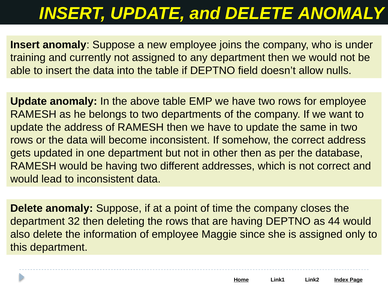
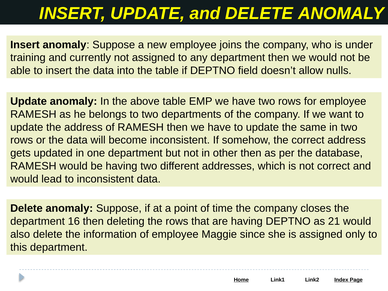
32: 32 -> 16
44: 44 -> 21
